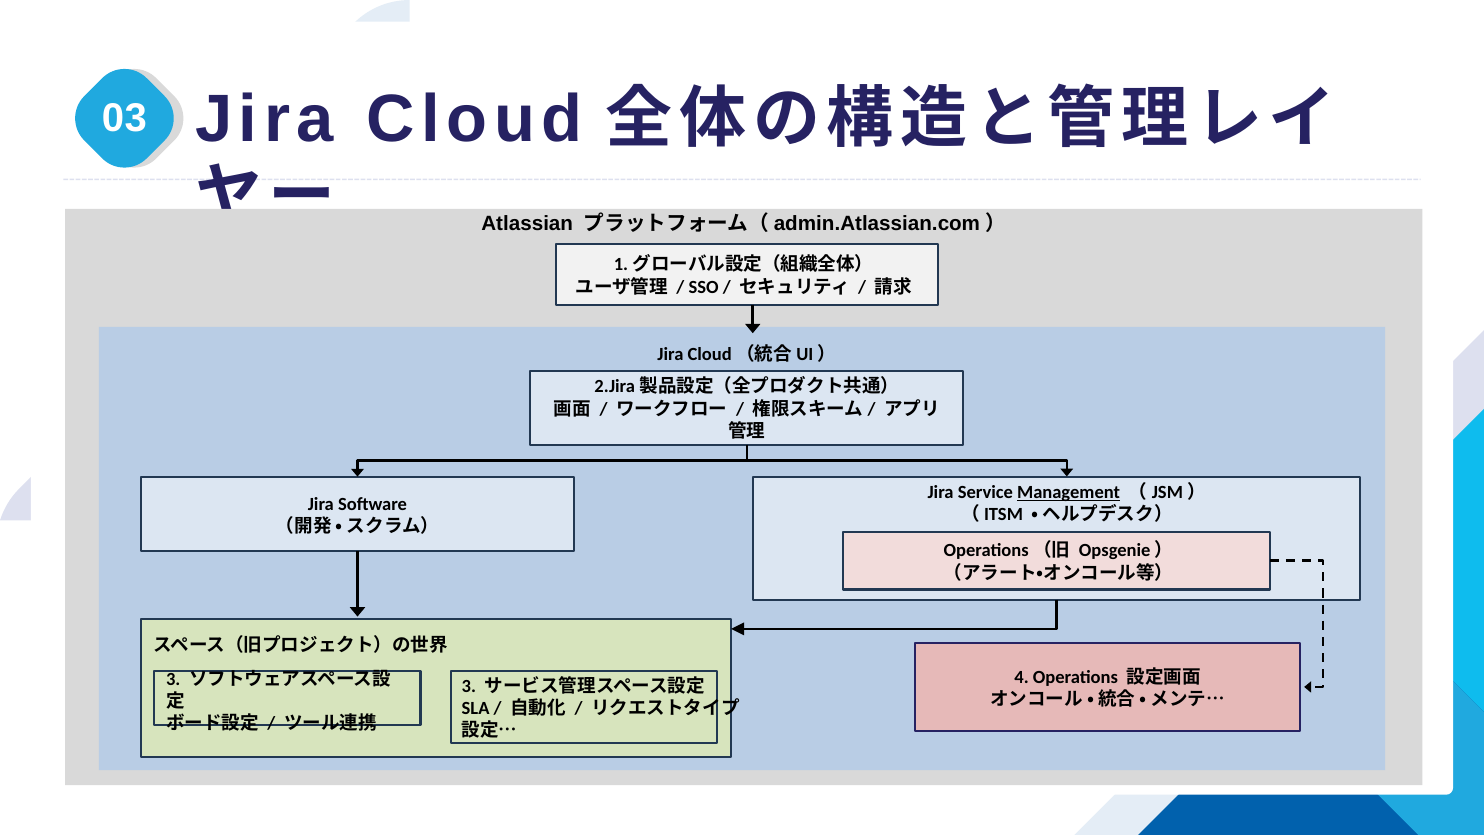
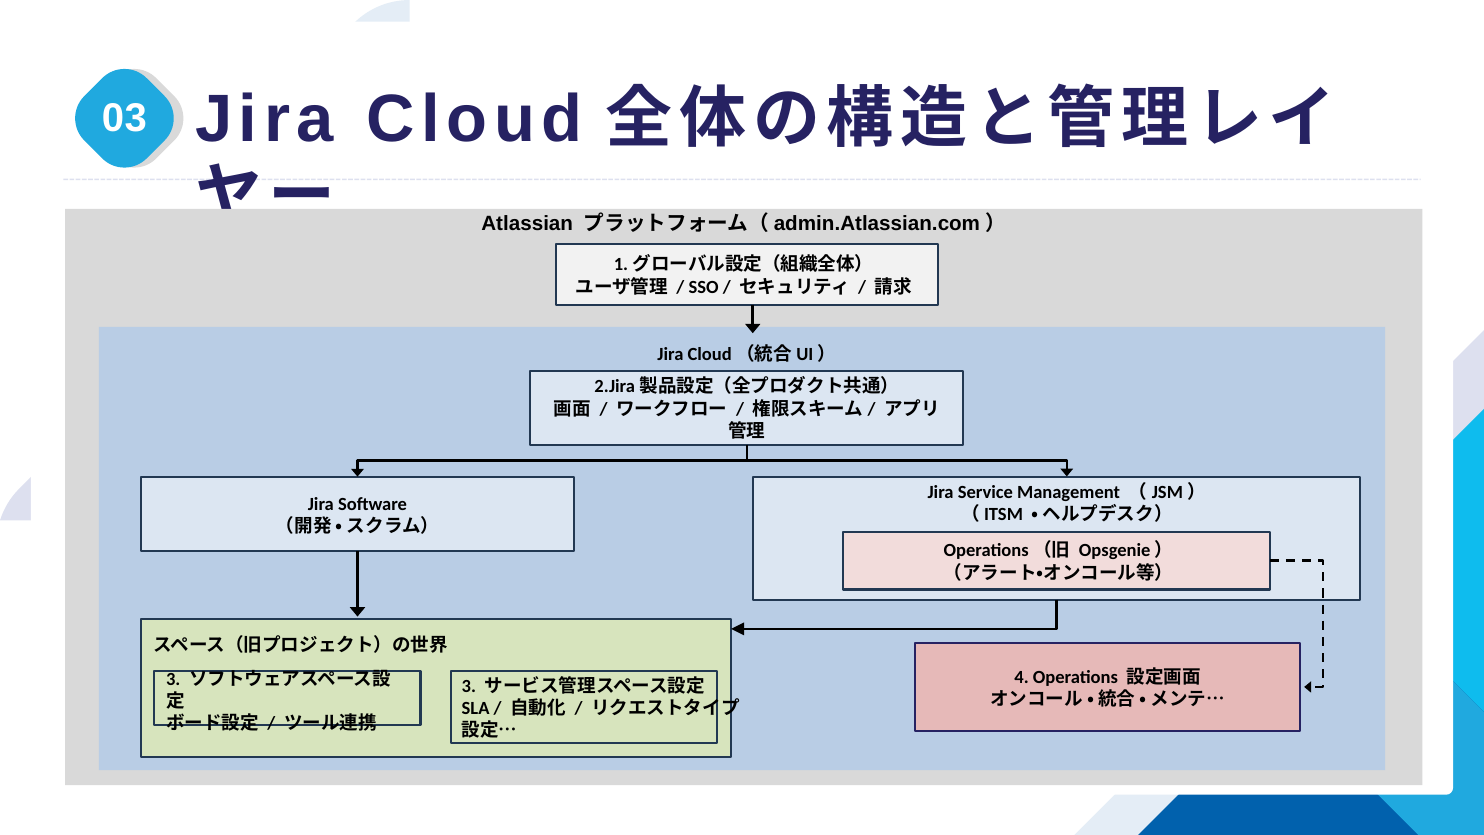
Management underline: present -> none
